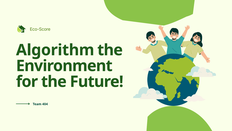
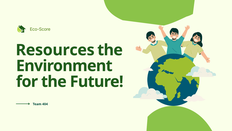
Algorithm: Algorithm -> Resources
